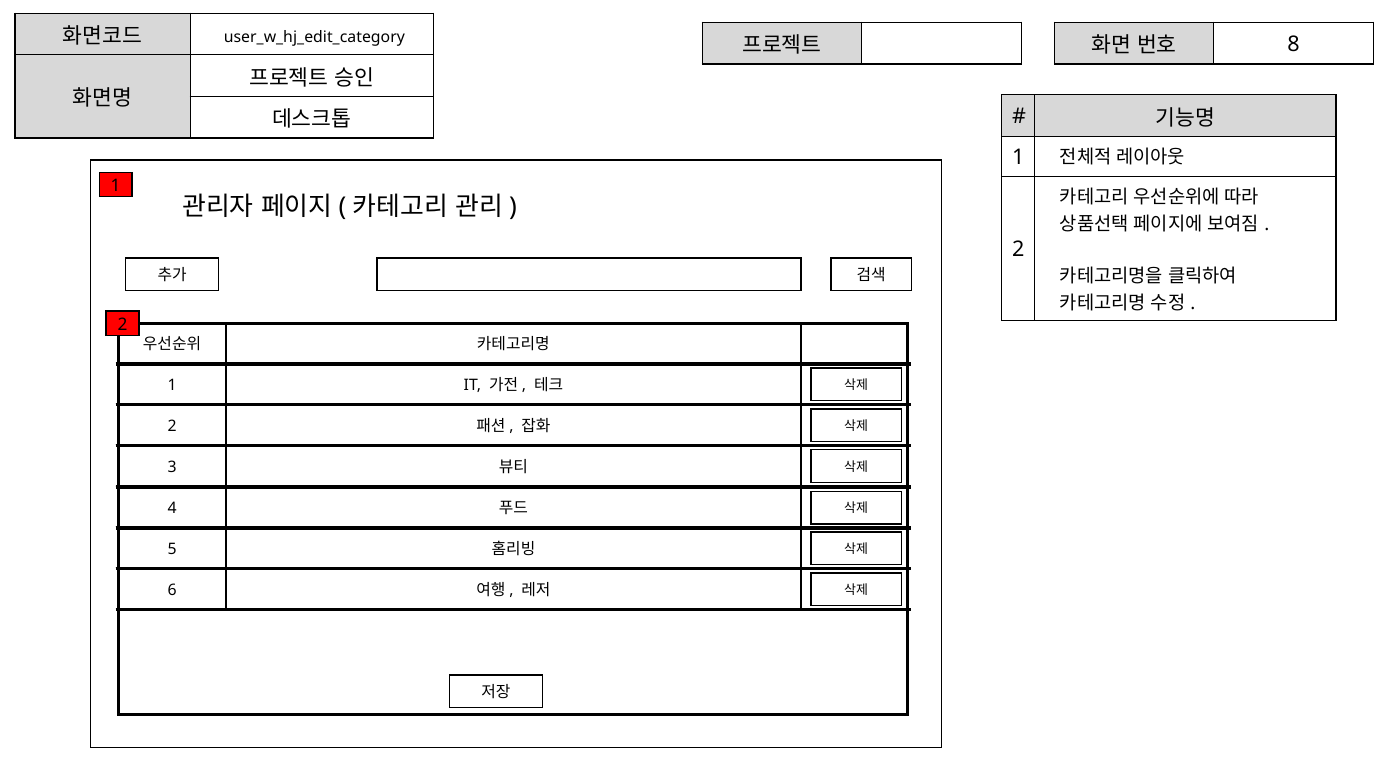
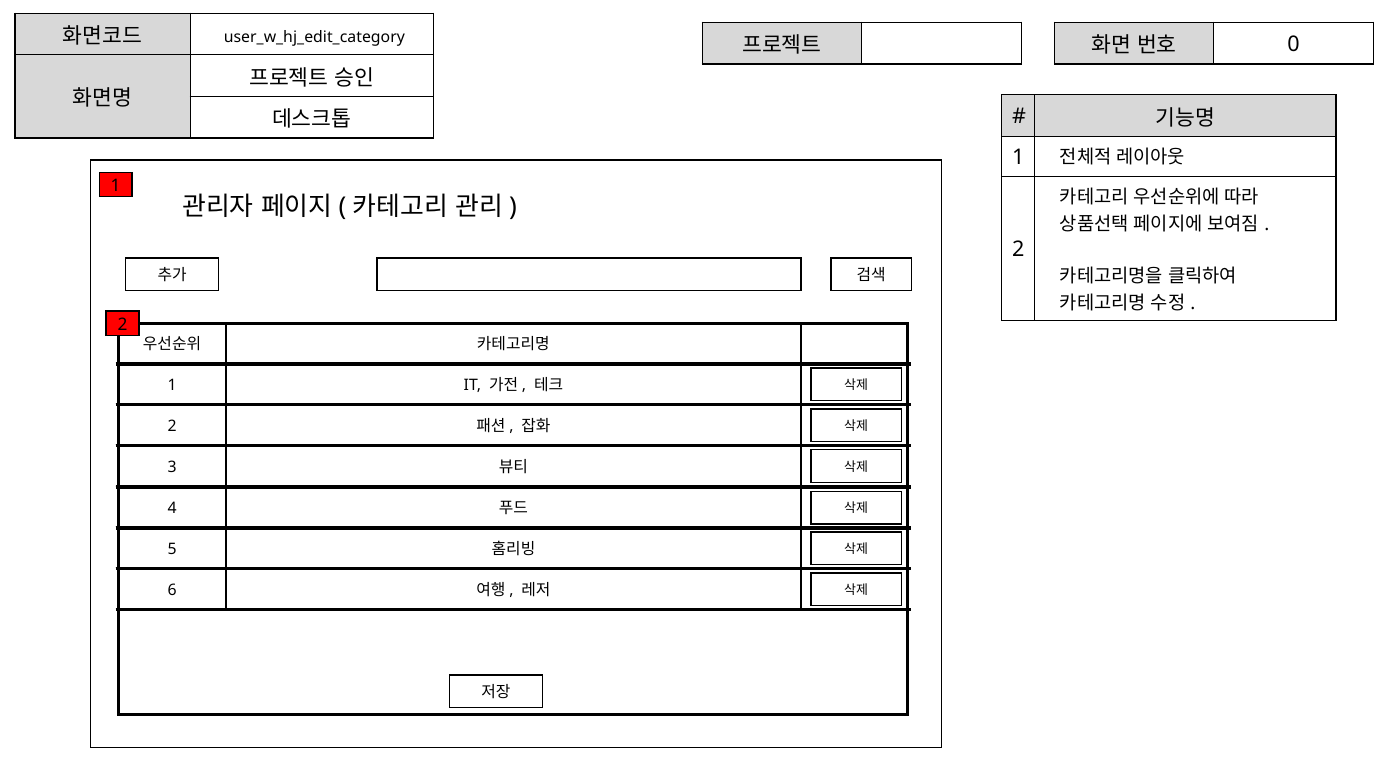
8: 8 -> 0
